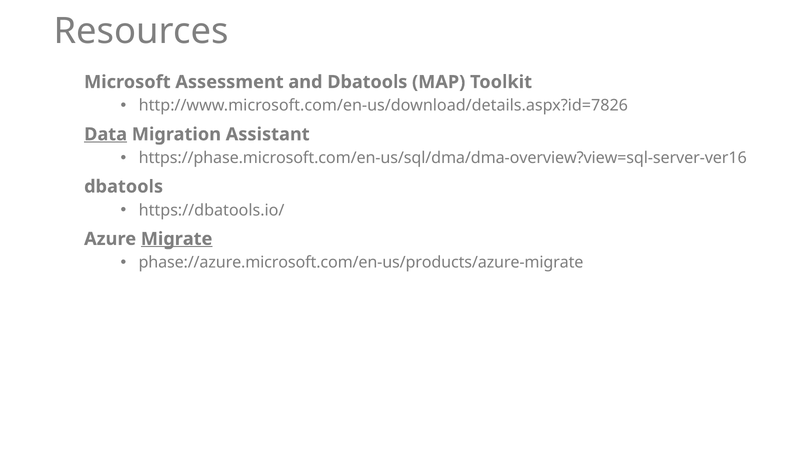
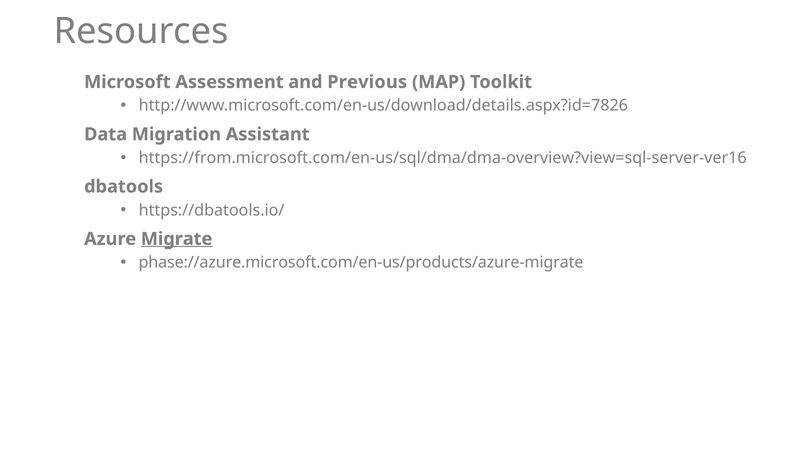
and Dbatools: Dbatools -> Previous
Data underline: present -> none
https://phase.microsoft.com/en-us/sql/dma/dma-overview?view=sql-server-ver16: https://phase.microsoft.com/en-us/sql/dma/dma-overview?view=sql-server-ver16 -> https://from.microsoft.com/en-us/sql/dma/dma-overview?view=sql-server-ver16
